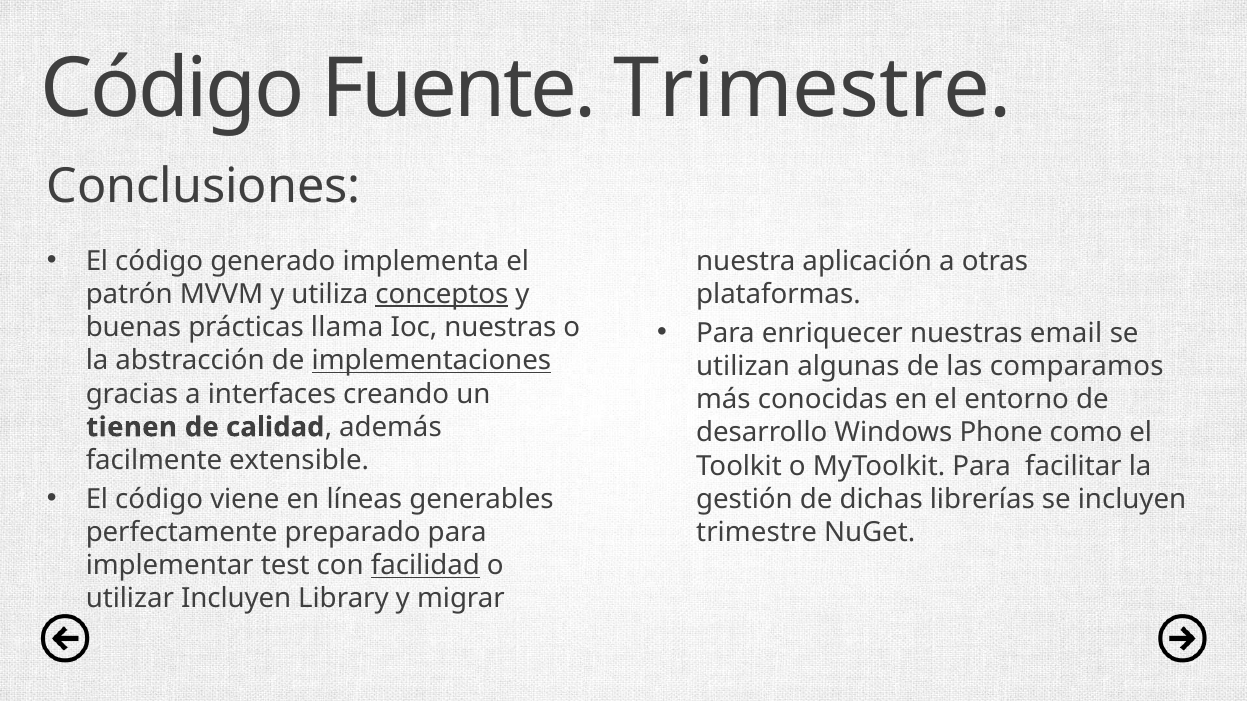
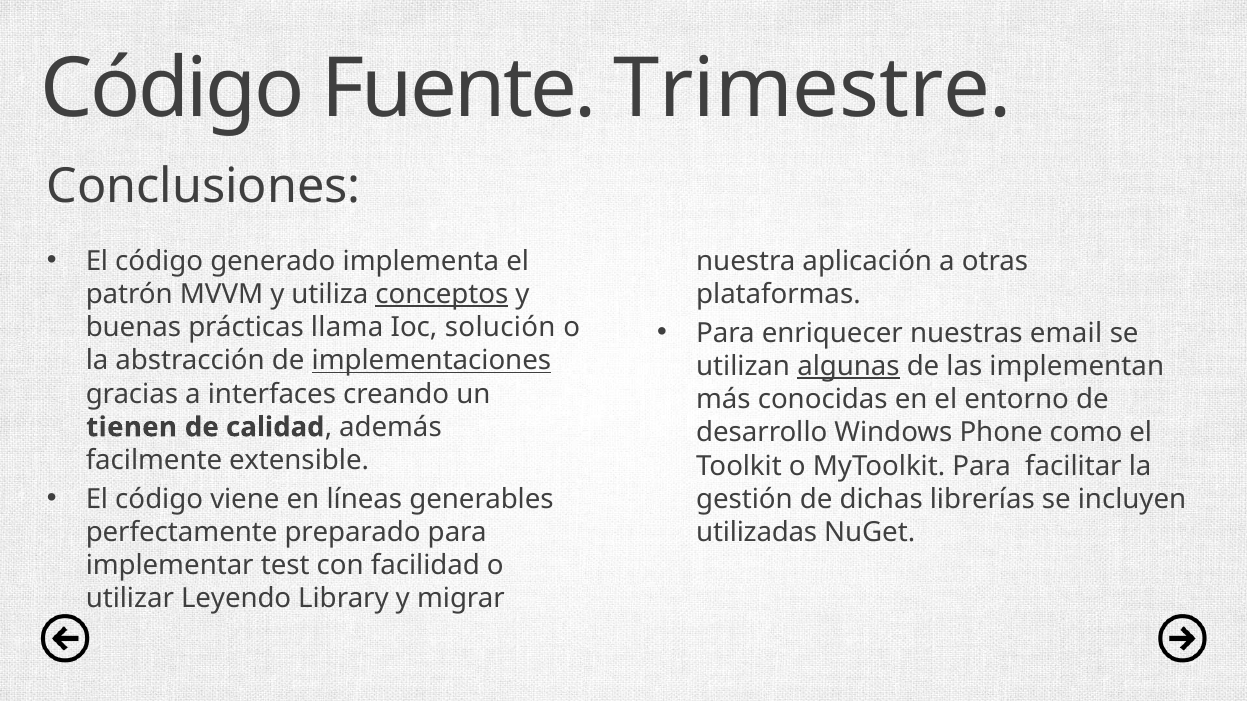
Ioc nuestras: nuestras -> solución
algunas underline: none -> present
comparamos: comparamos -> implementan
trimestre at (757, 533): trimestre -> utilizadas
facilidad underline: present -> none
utilizar Incluyen: Incluyen -> Leyendo
